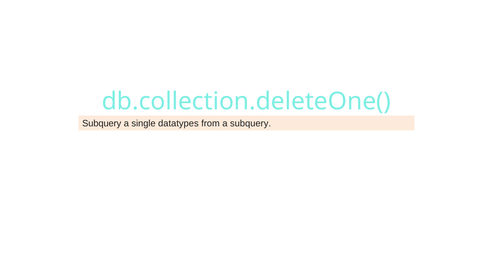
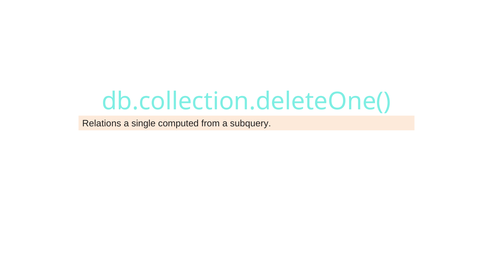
Subquery at (102, 124): Subquery -> Relations
datatypes: datatypes -> computed
